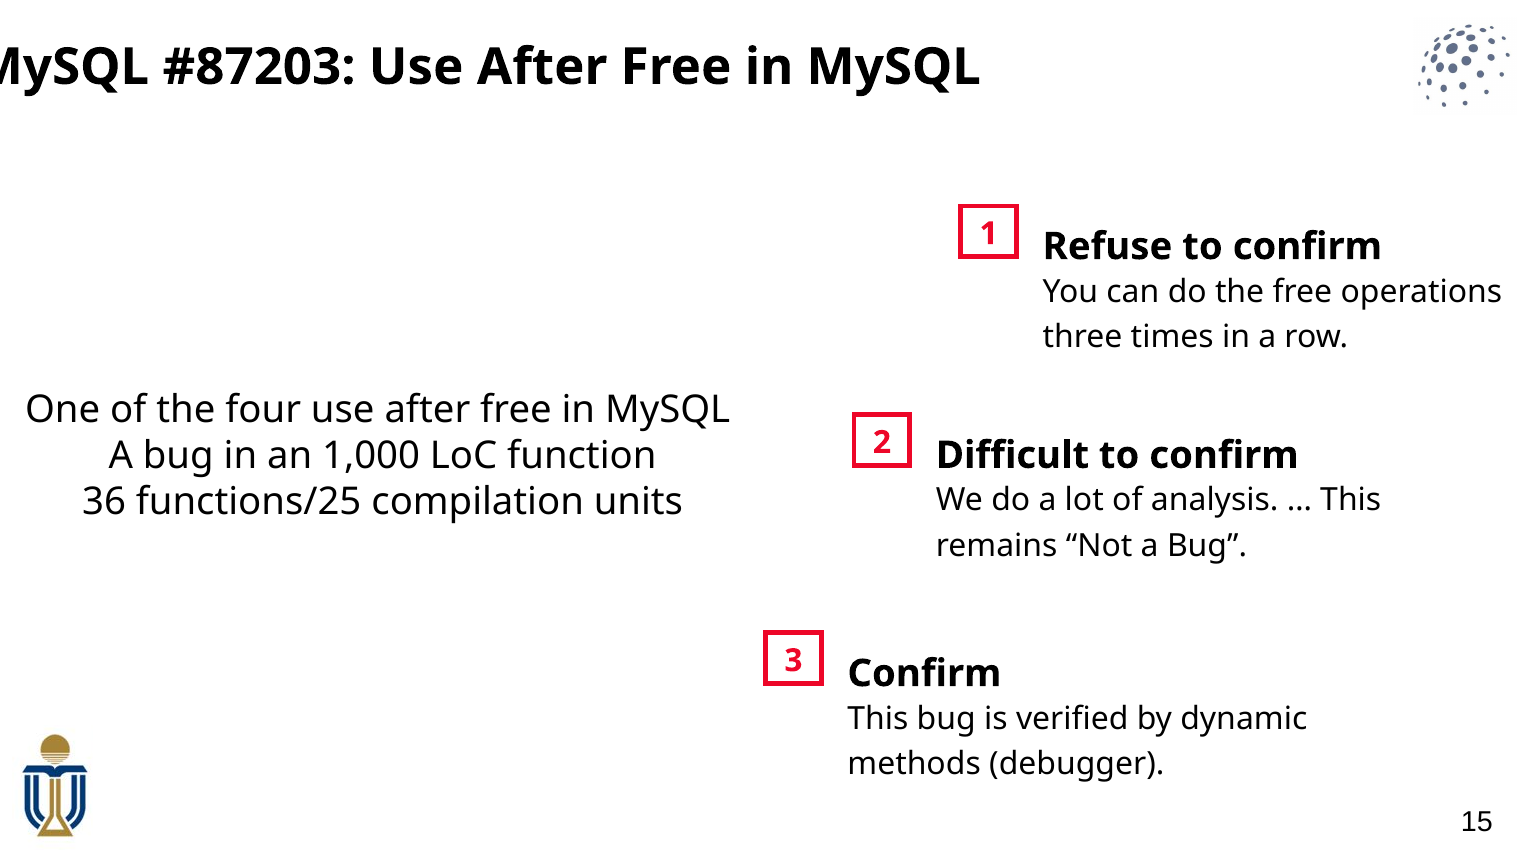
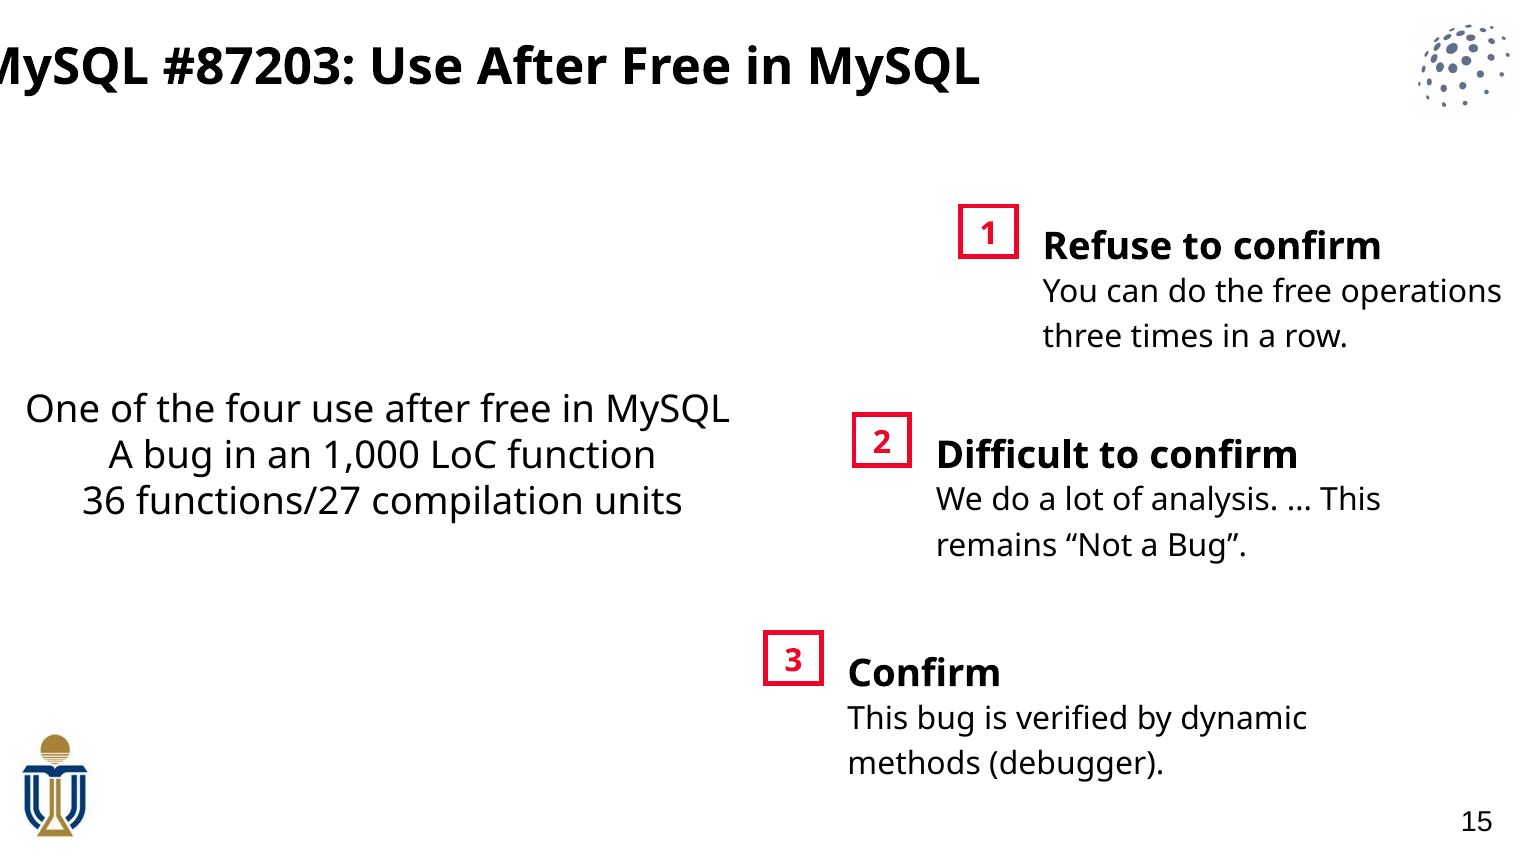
functions/25: functions/25 -> functions/27
